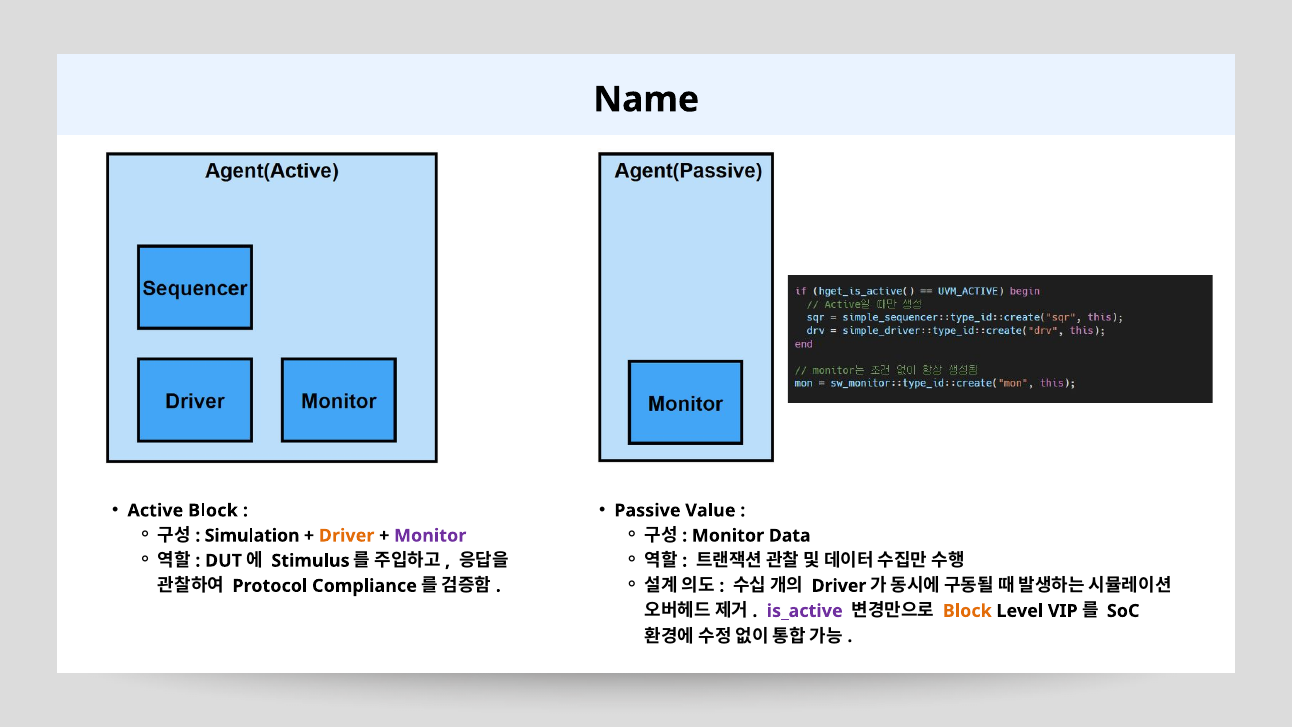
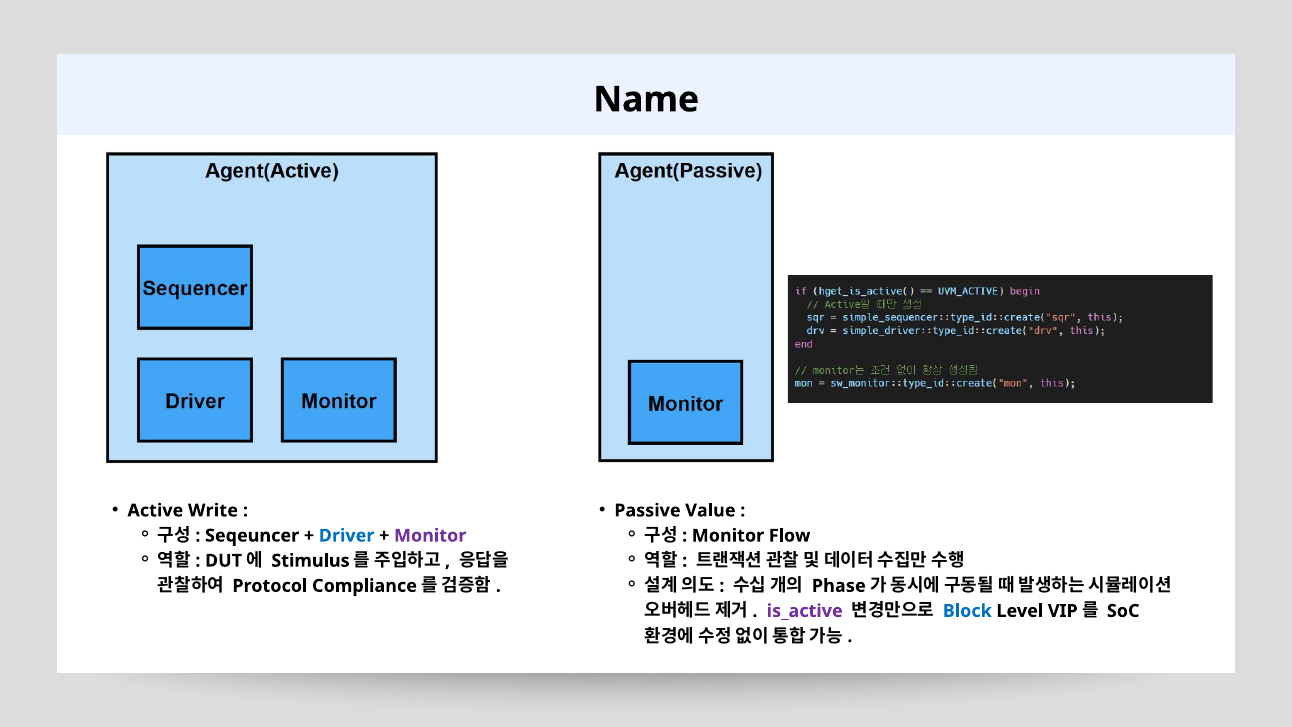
Active Block: Block -> Write
Simulation: Simulation -> Seqeuncer
Driver at (347, 535) colour: orange -> blue
Data: Data -> Flow
Driver at (839, 586): Driver -> Phase
Block at (967, 611) colour: orange -> blue
